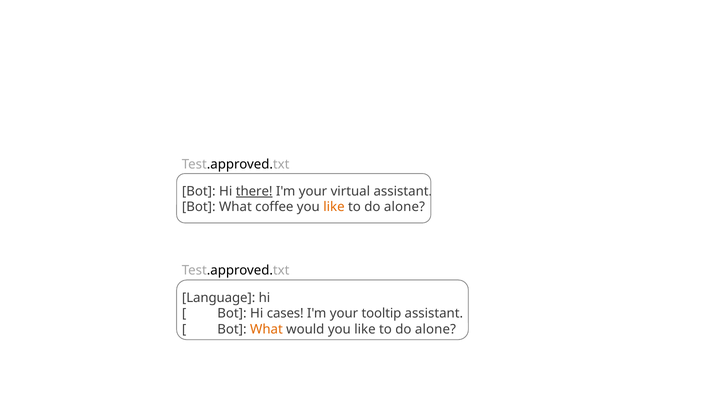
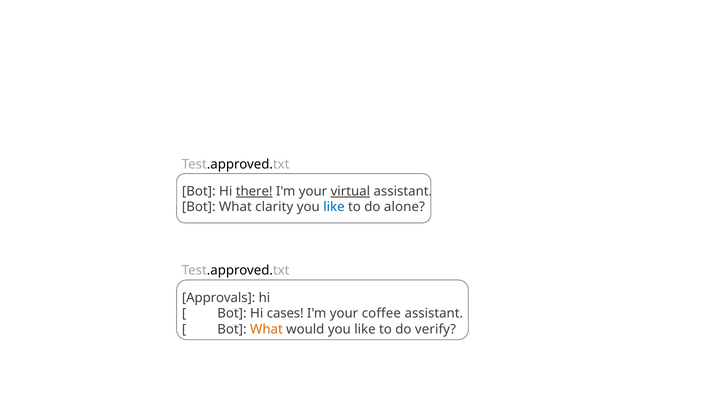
virtual underline: none -> present
coffee: coffee -> clarity
like at (334, 207) colour: orange -> blue
Language: Language -> Approvals
tooltip: tooltip -> coffee
alone at (435, 330): alone -> verify
